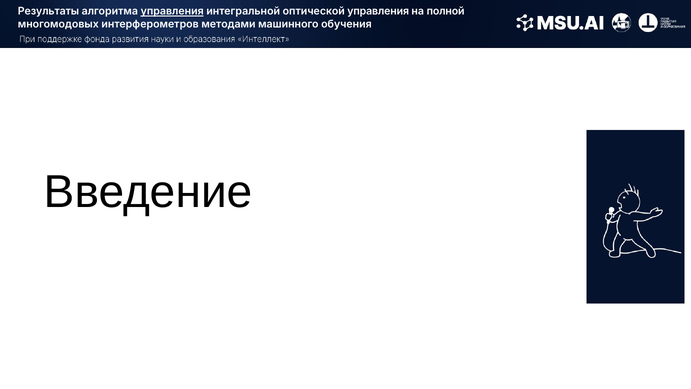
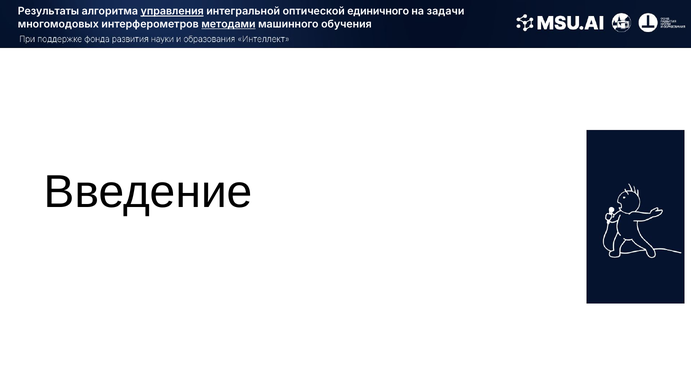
оптической управления: управления -> единичного
полной: полной -> задачи
методами underline: none -> present
